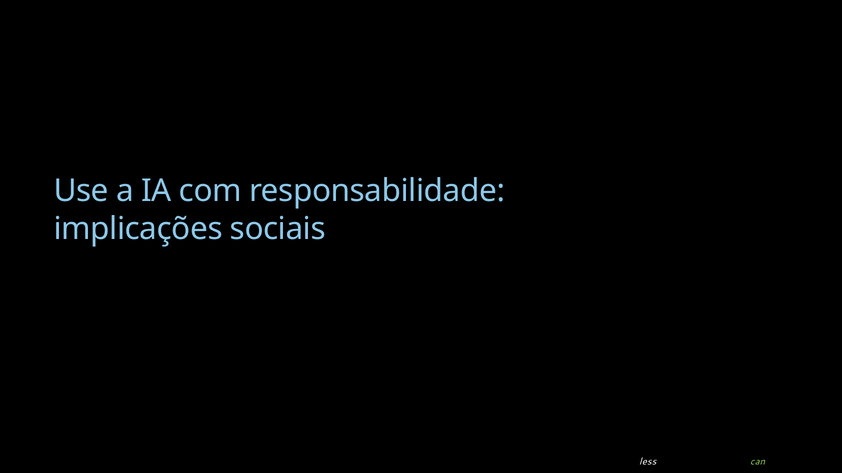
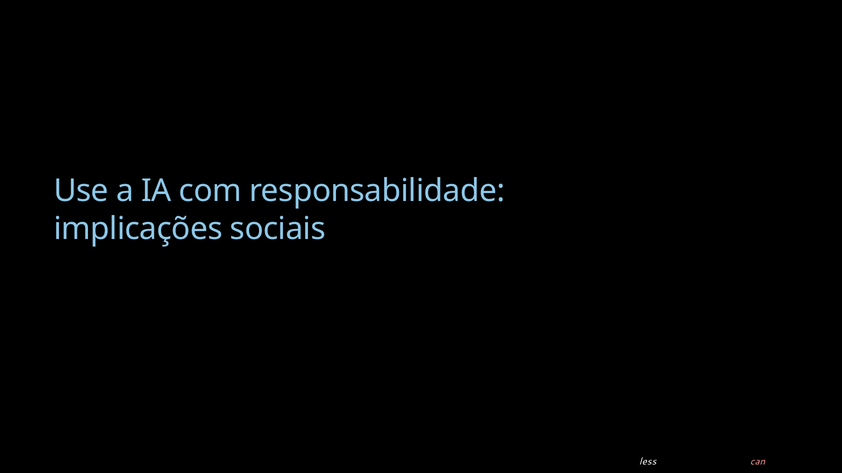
can colour: light green -> pink
